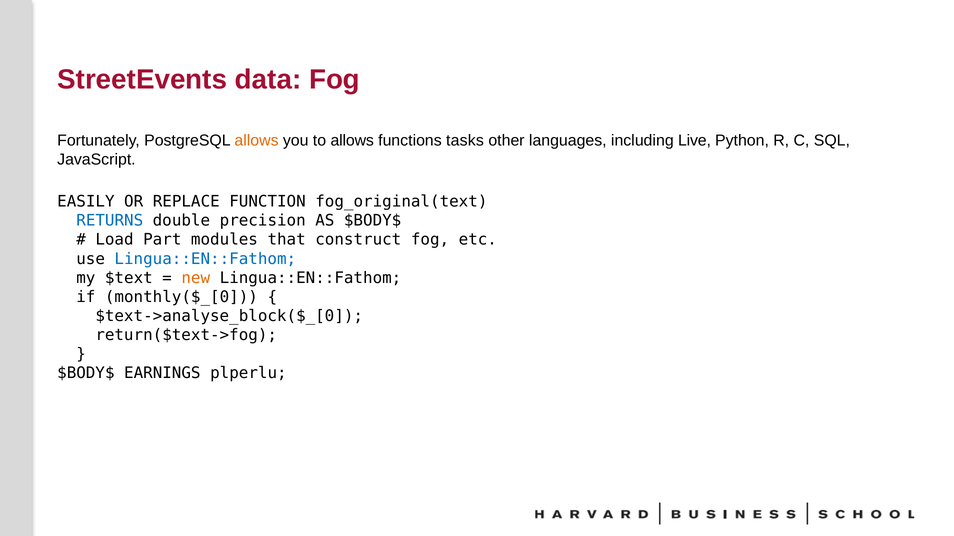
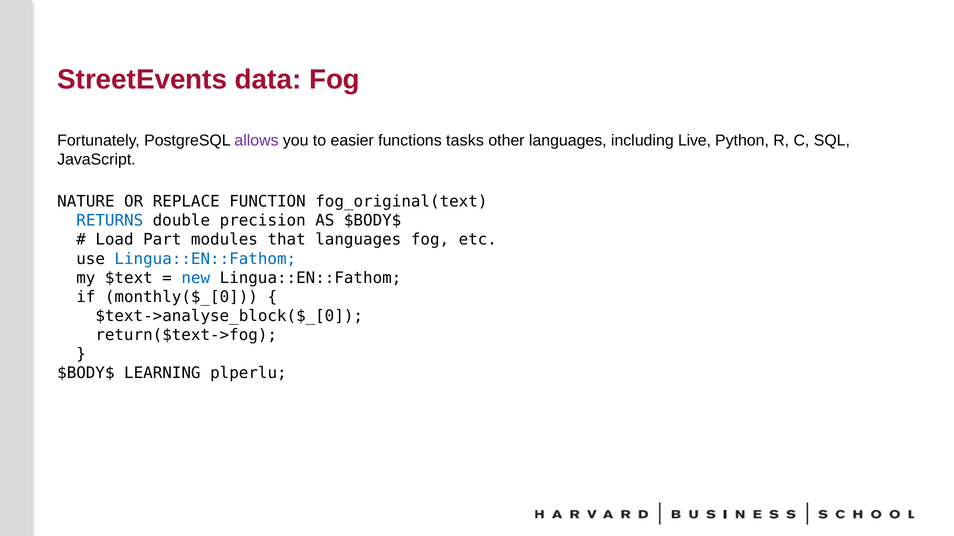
allows at (257, 141) colour: orange -> purple
to allows: allows -> easier
EASILY: EASILY -> NATURE
that construct: construct -> languages
new colour: orange -> blue
EARNINGS: EARNINGS -> LEARNING
